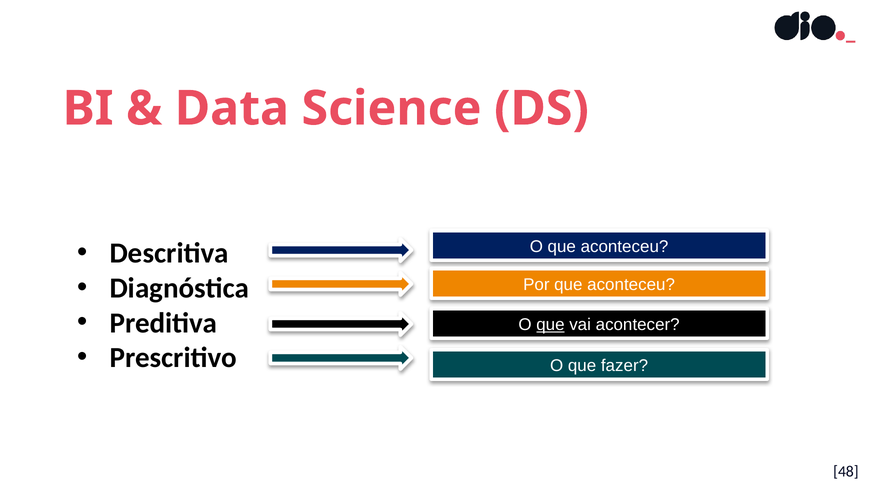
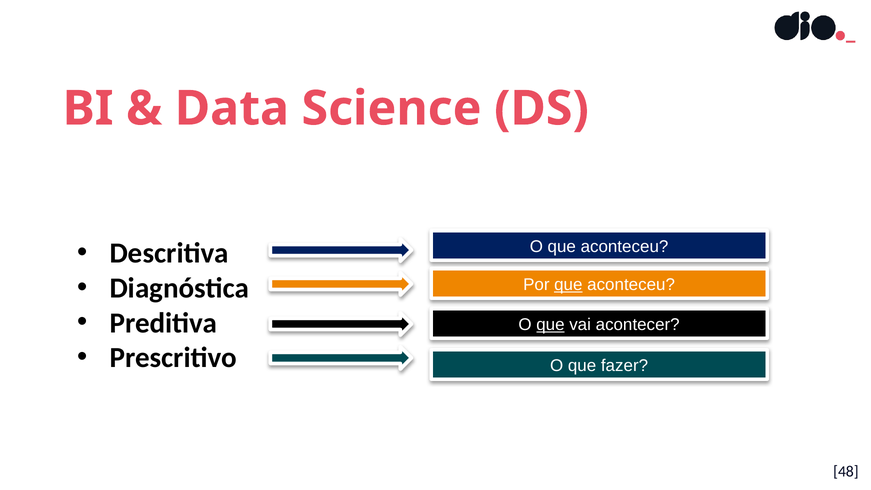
que at (568, 285) underline: none -> present
